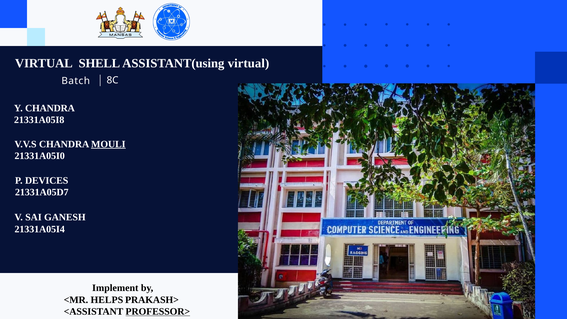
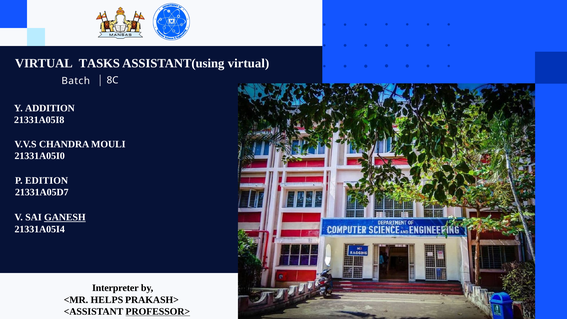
SHELL: SHELL -> TASKS
Y CHANDRA: CHANDRA -> ADDITION
MOULI underline: present -> none
DEVICES: DEVICES -> EDITION
GANESH underline: none -> present
Implement: Implement -> Interpreter
